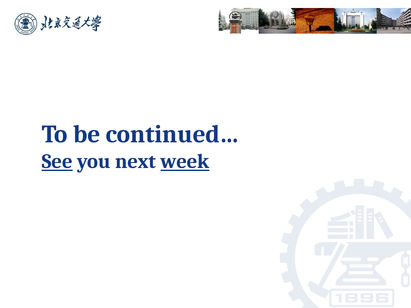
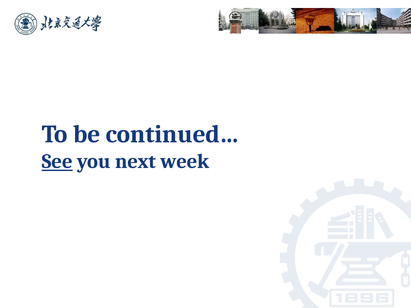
week underline: present -> none
